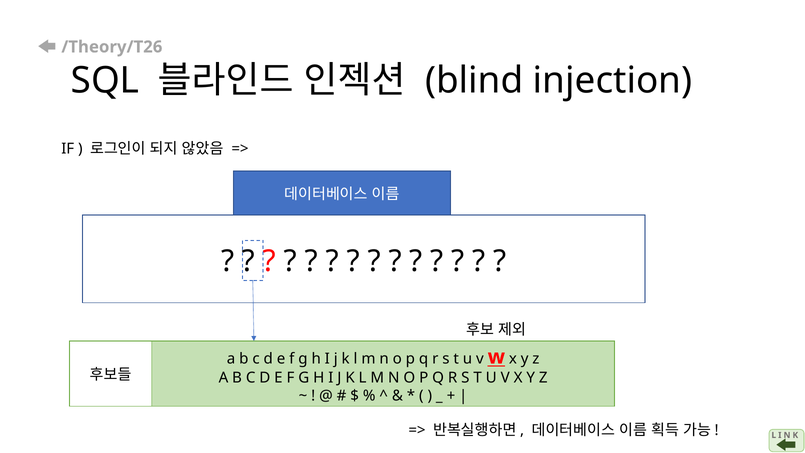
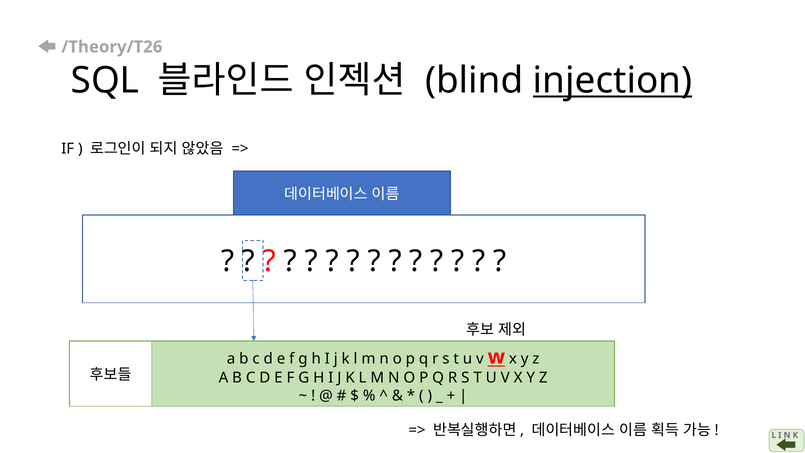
injection underline: none -> present
